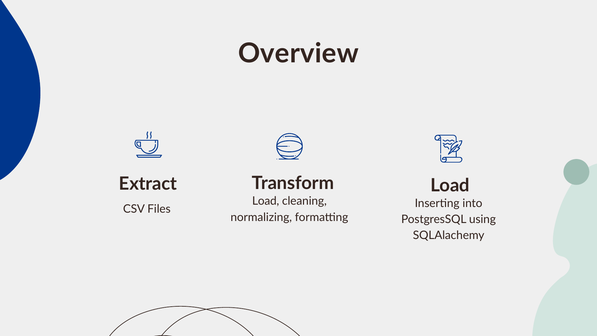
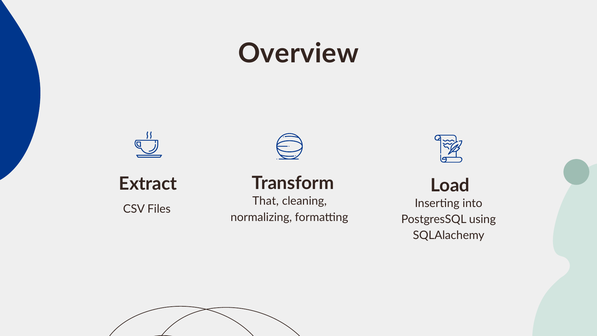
Load at (266, 201): Load -> That
